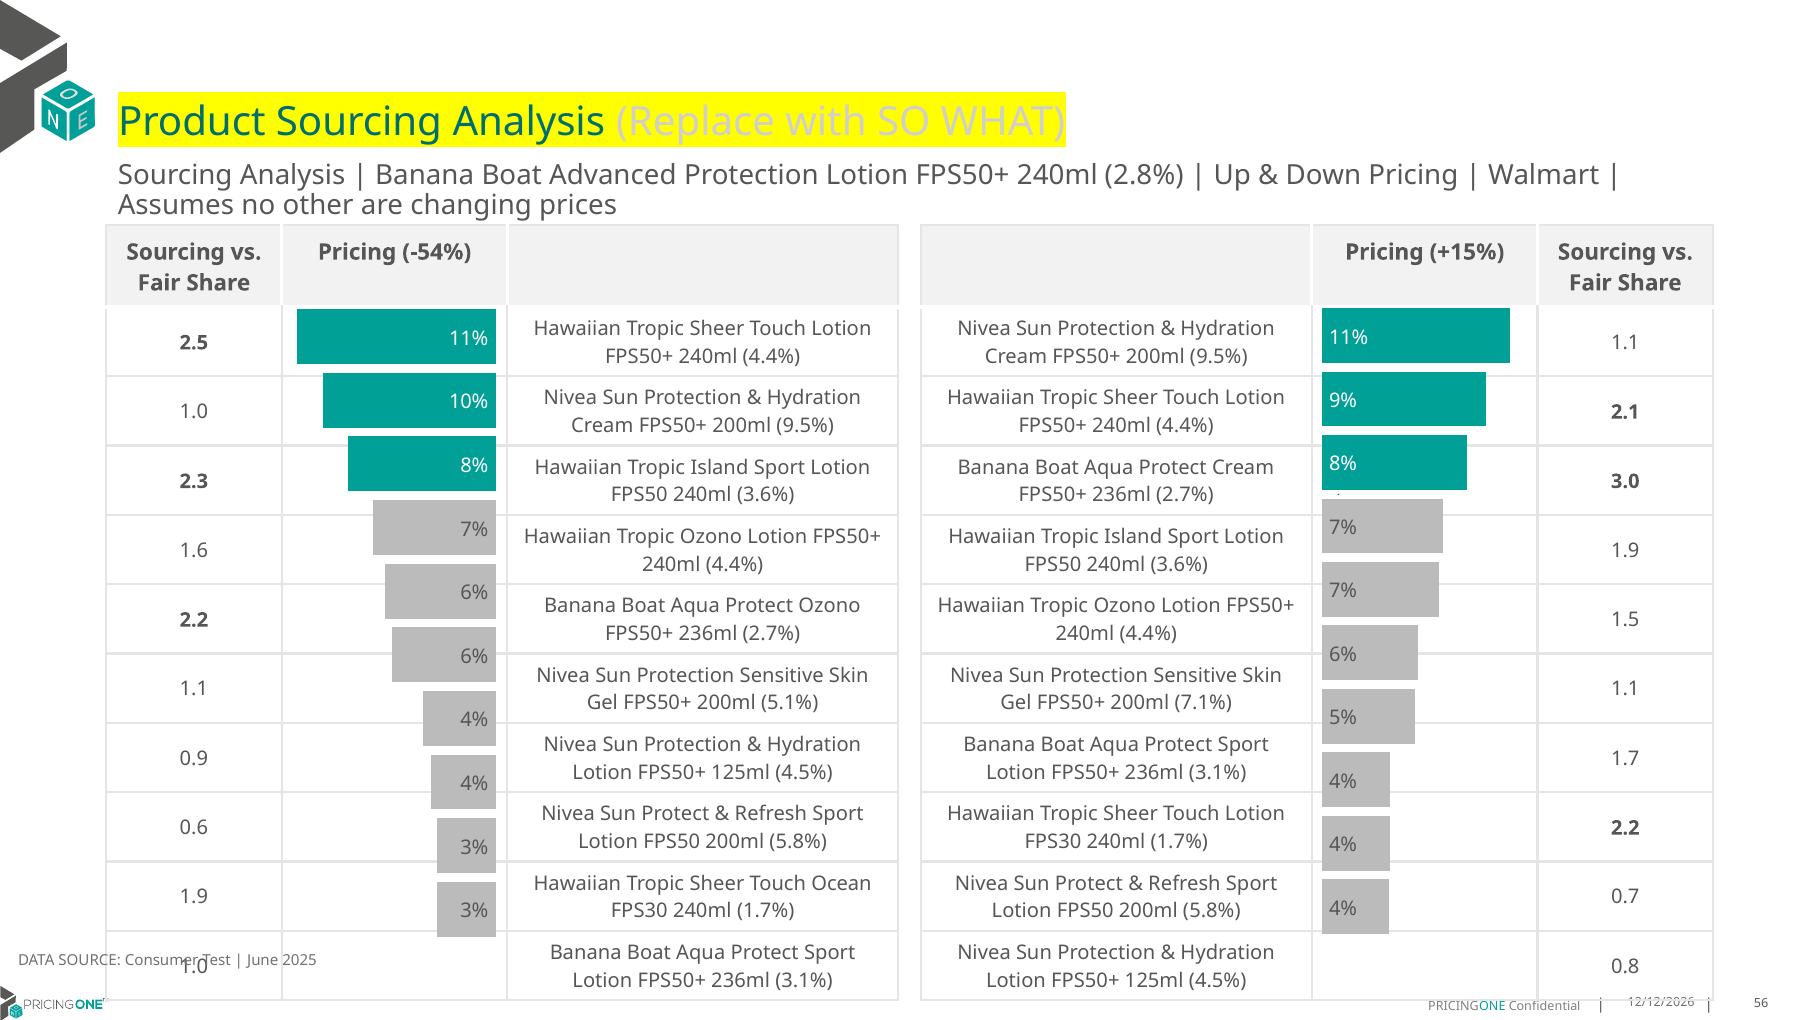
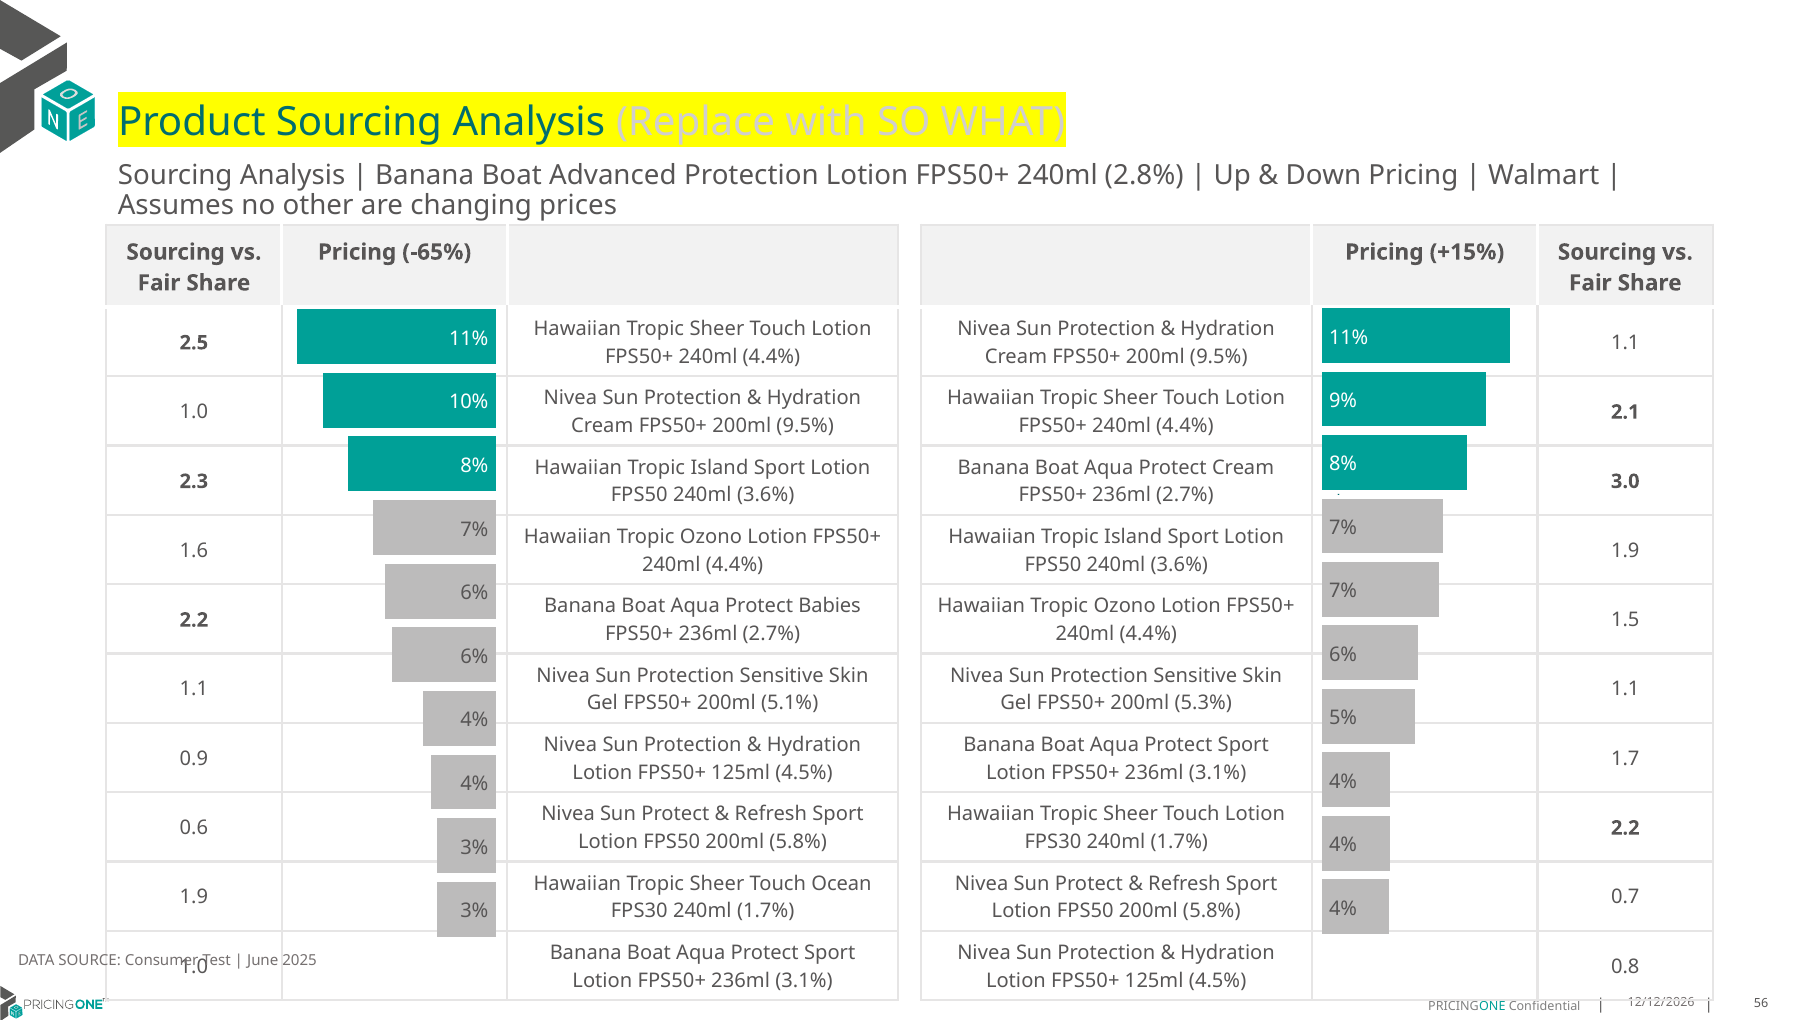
-54%: -54% -> -65%
Protect Ozono: Ozono -> Babies
7.1%: 7.1% -> 5.3%
